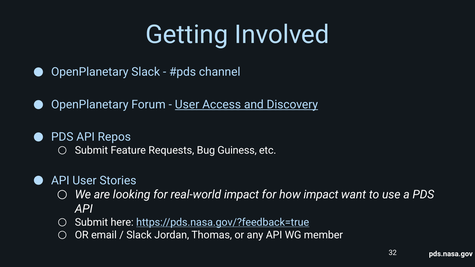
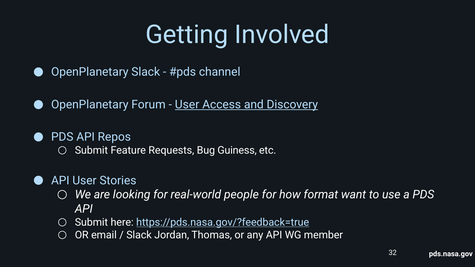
real-world impact: impact -> people
how impact: impact -> format
